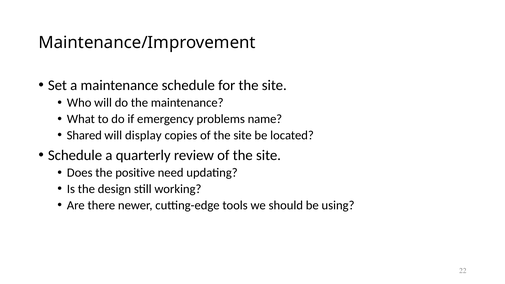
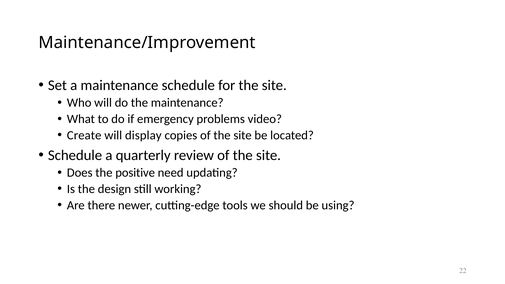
name: name -> video
Shared: Shared -> Create
